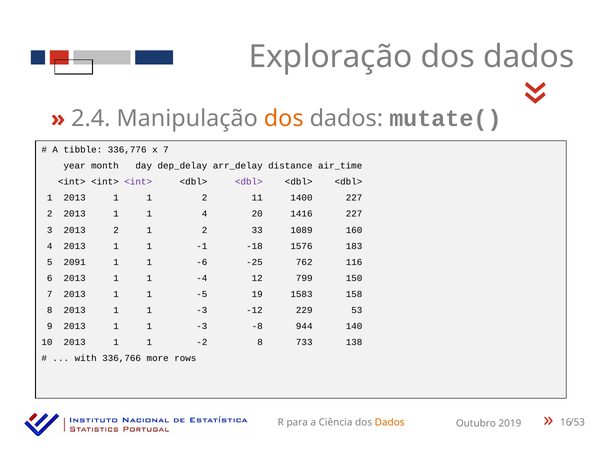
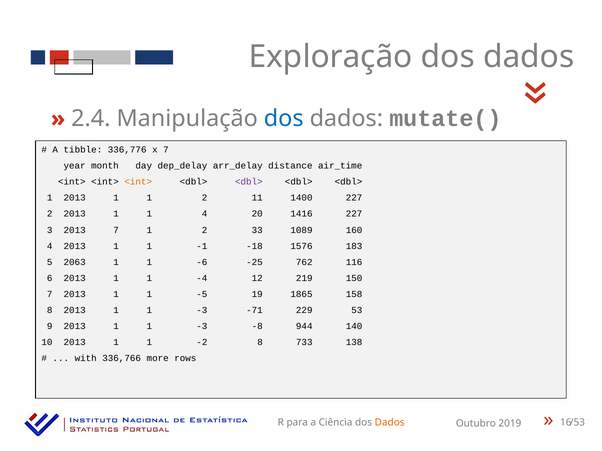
dos at (284, 119) colour: orange -> blue
<int> at (138, 182) colour: purple -> orange
2013 2: 2 -> 7
2091: 2091 -> 2063
799: 799 -> 219
1583: 1583 -> 1865
-12: -12 -> -71
